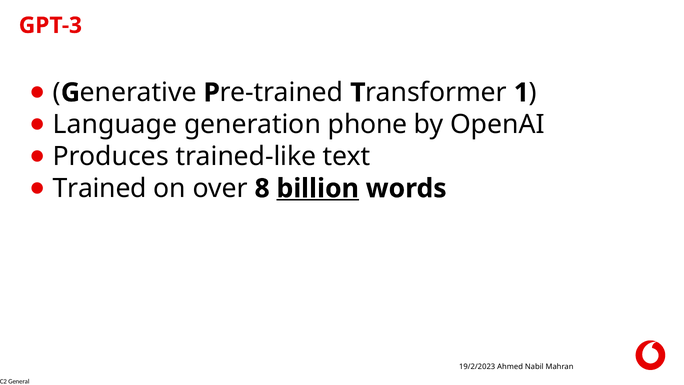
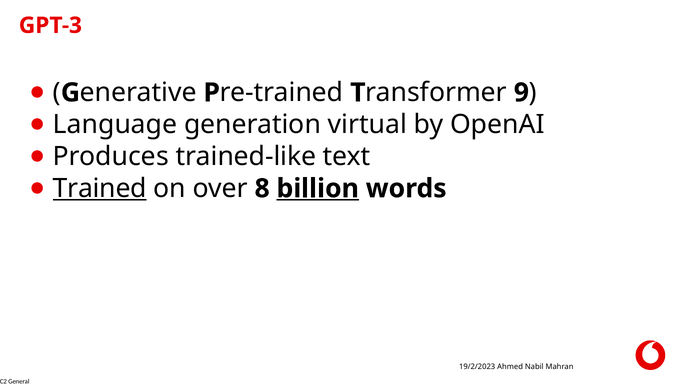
1: 1 -> 9
phone: phone -> virtual
Trained underline: none -> present
